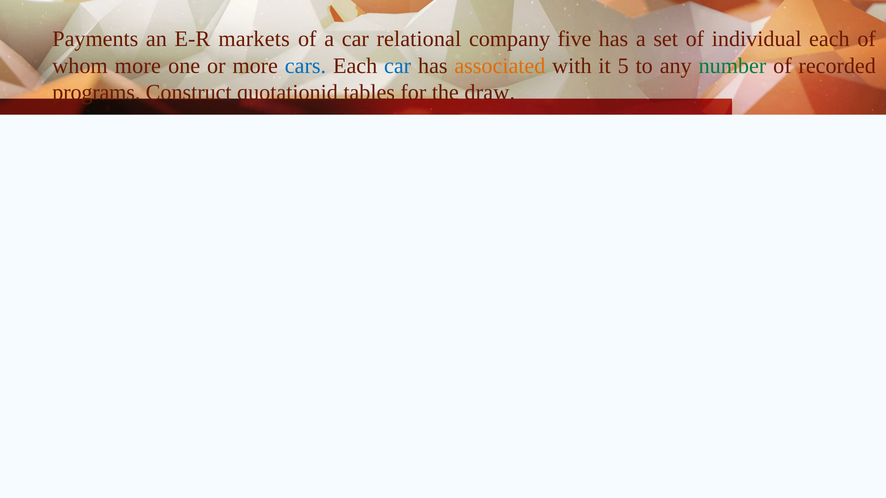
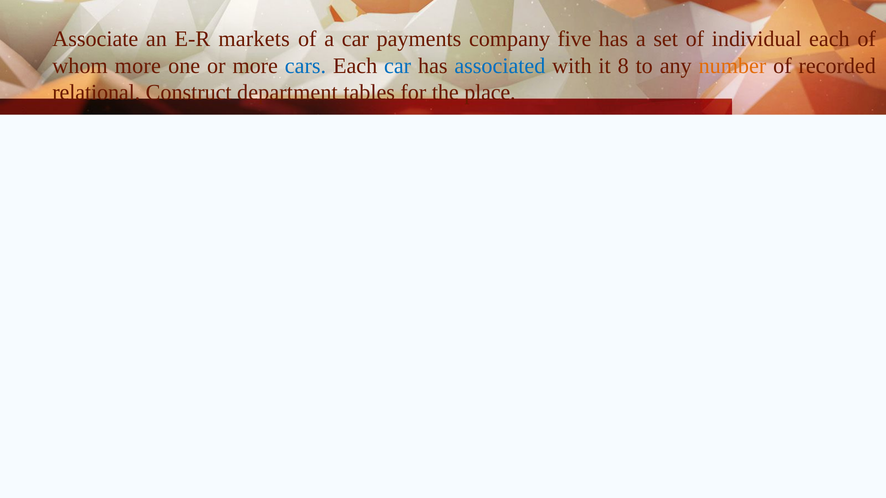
Payments: Payments -> Associate
relational: relational -> payments
associated colour: orange -> blue
5: 5 -> 8
number colour: green -> orange
programs: programs -> relational
quotationid: quotationid -> department
draw: draw -> place
